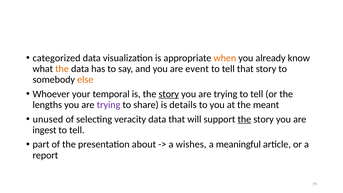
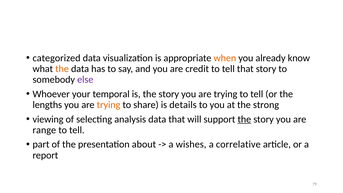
event: event -> credit
else colour: orange -> purple
story at (169, 94) underline: present -> none
trying at (109, 105) colour: purple -> orange
meant: meant -> strong
unused: unused -> viewing
veracity: veracity -> analysis
ingest: ingest -> range
meaningful: meaningful -> correlative
